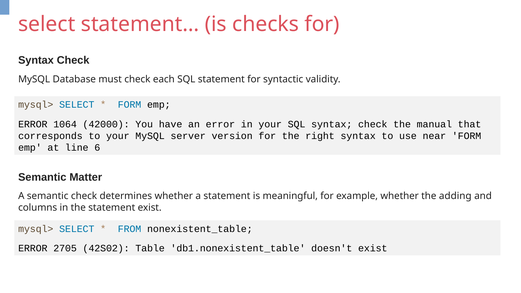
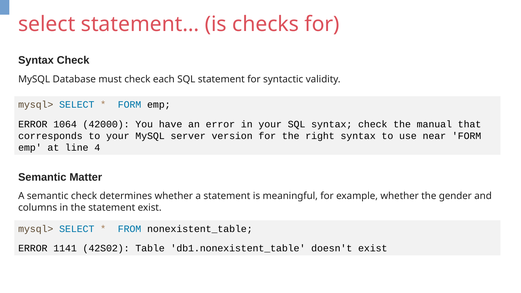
6: 6 -> 4
adding: adding -> gender
2705: 2705 -> 1141
